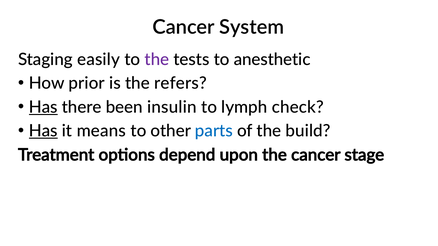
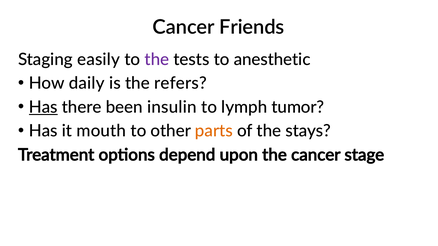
System: System -> Friends
prior: prior -> daily
check: check -> tumor
Has at (43, 131) underline: present -> none
means: means -> mouth
parts colour: blue -> orange
build: build -> stays
